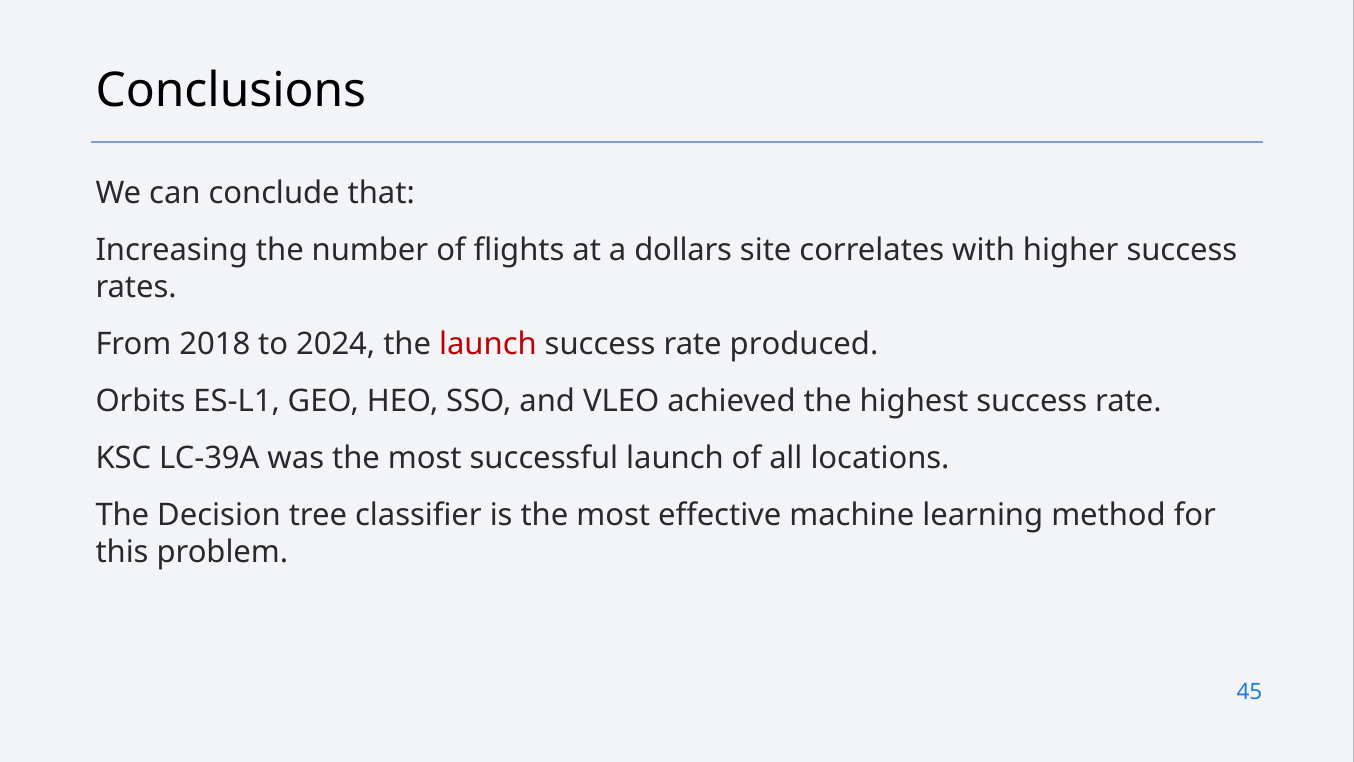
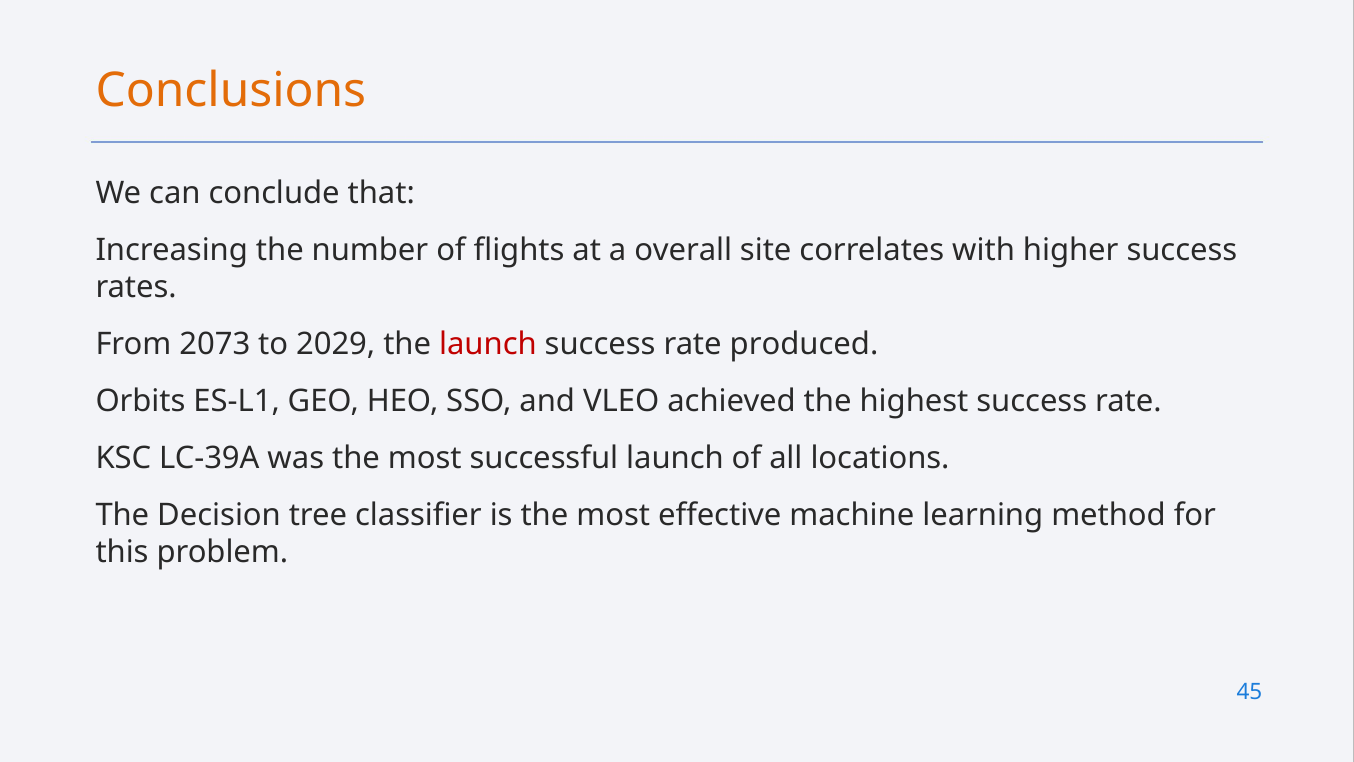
Conclusions colour: black -> orange
dollars: dollars -> overall
2018: 2018 -> 2073
2024: 2024 -> 2029
